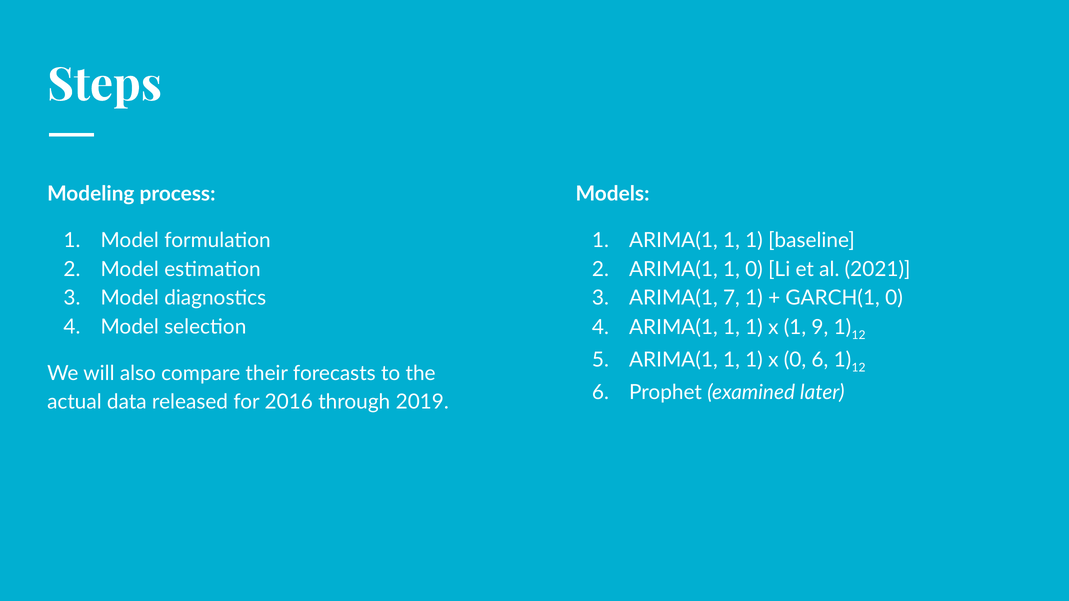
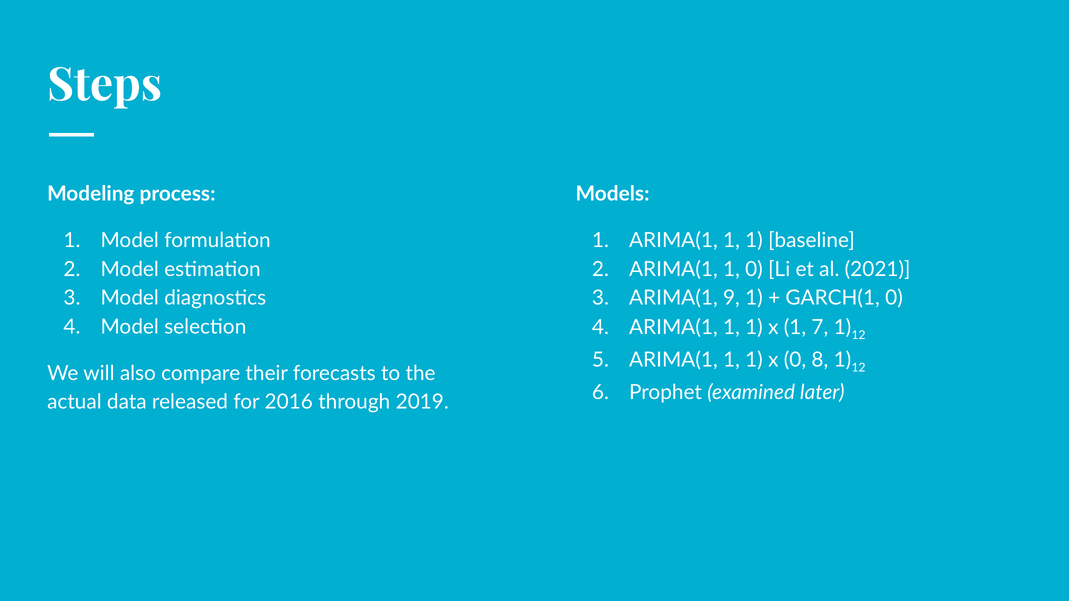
7: 7 -> 9
9: 9 -> 7
0 6: 6 -> 8
